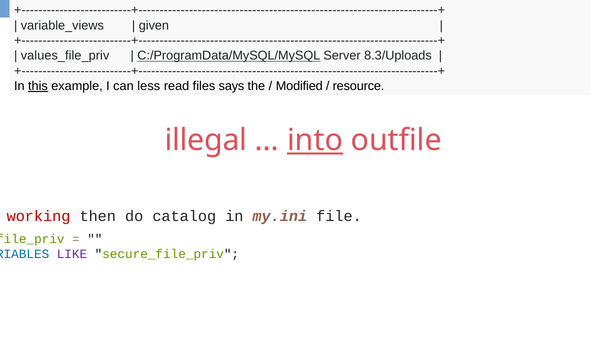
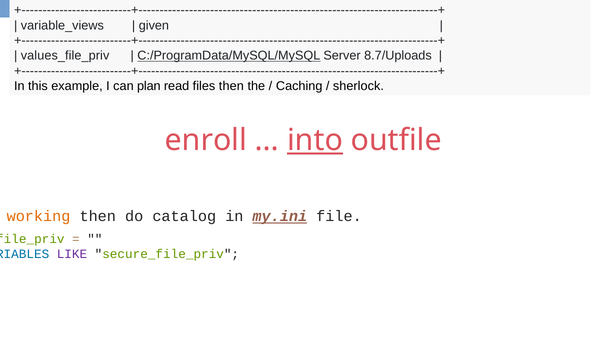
8.3/Uploads: 8.3/Uploads -> 8.7/Uploads
this underline: present -> none
less: less -> plan
files says: says -> then
Modified: Modified -> Caching
resource: resource -> sherlock
illegal: illegal -> enroll
working colour: red -> orange
my.ini underline: none -> present
